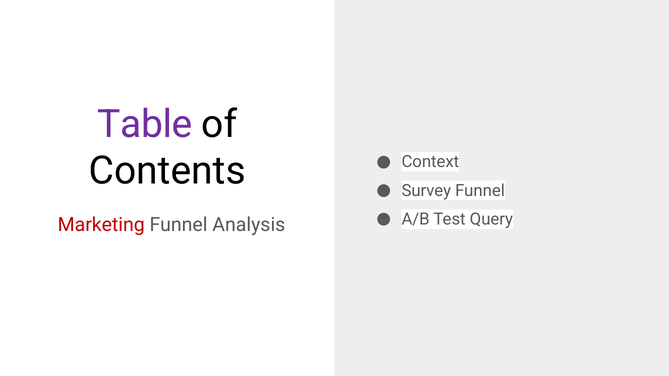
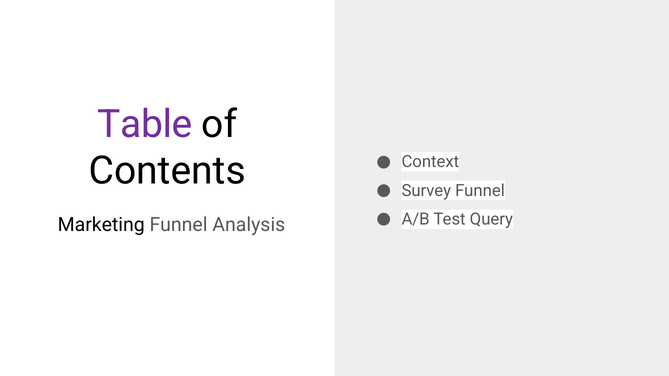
Marketing colour: red -> black
